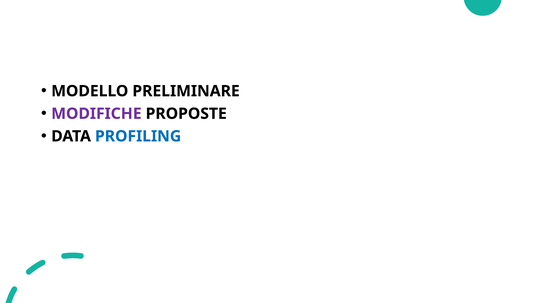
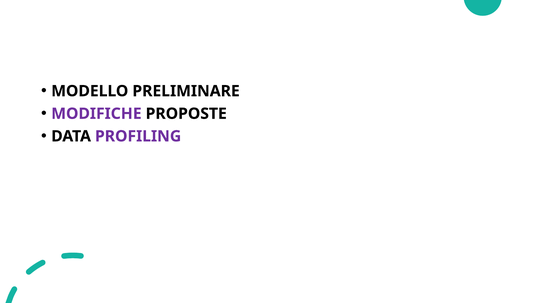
PROFILING colour: blue -> purple
